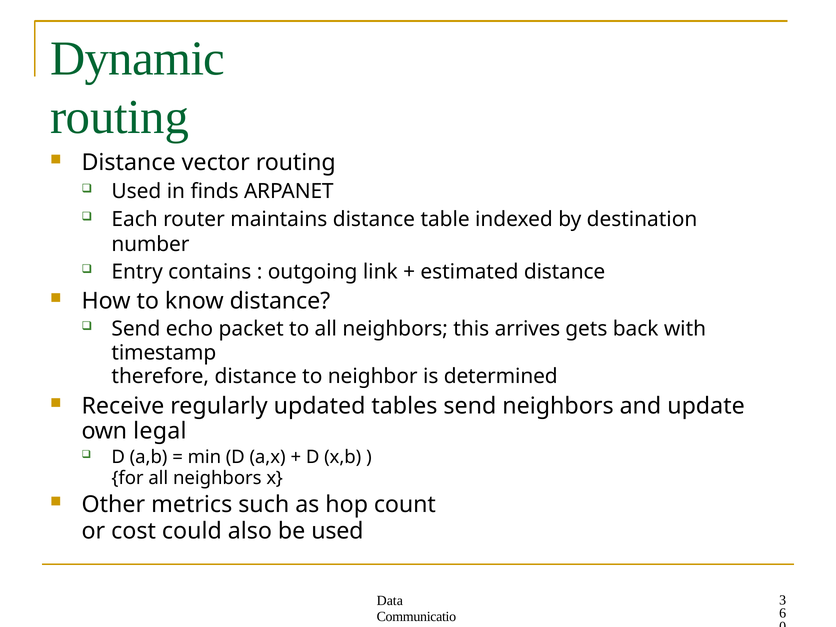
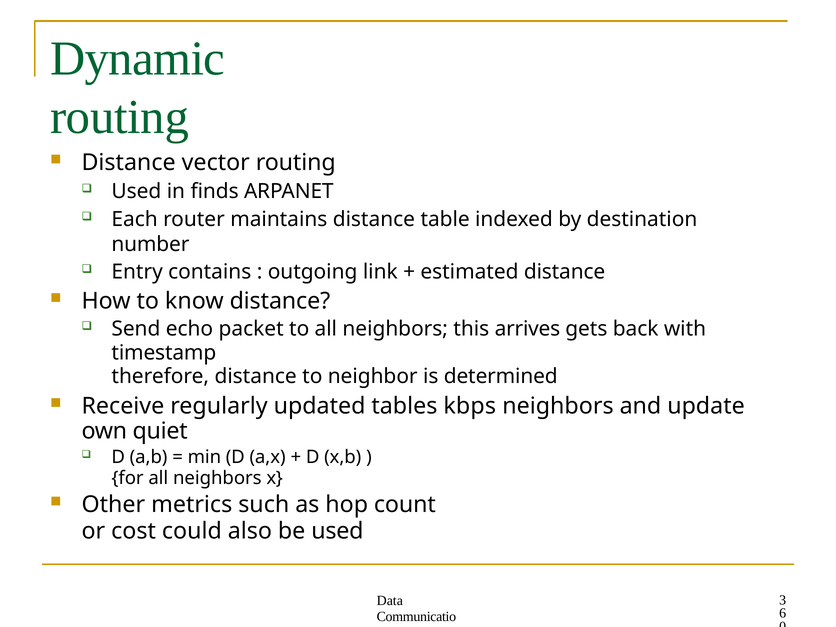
tables send: send -> kbps
legal: legal -> quiet
